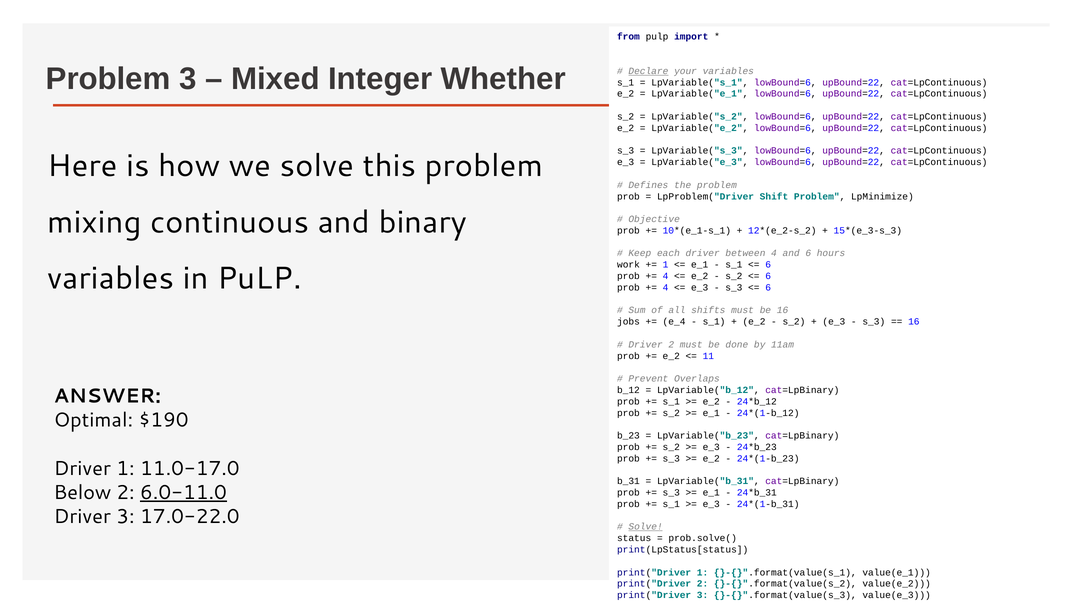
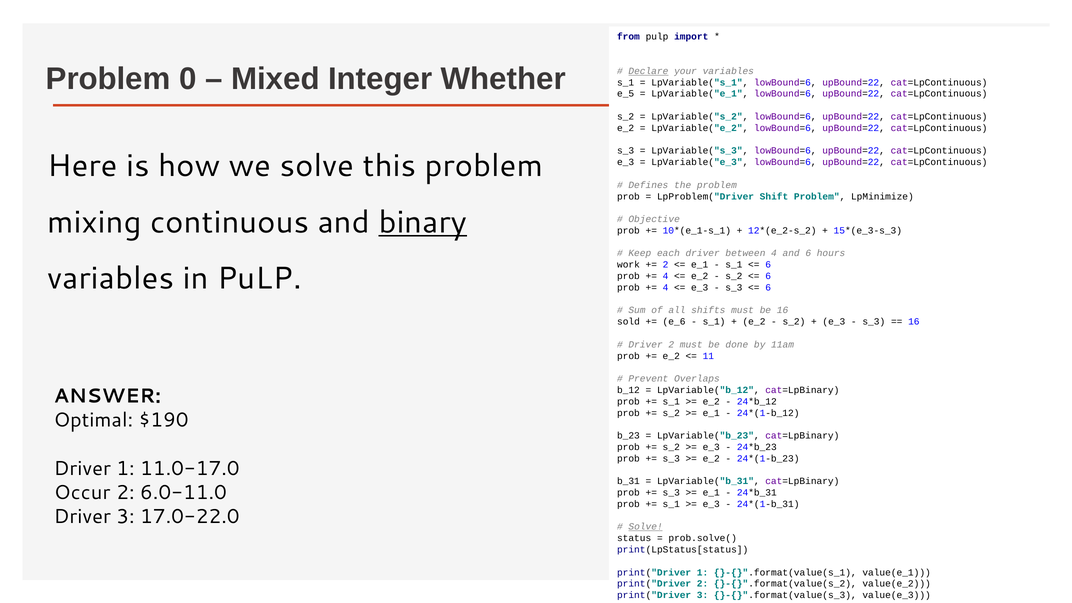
Problem 3: 3 -> 0
e_2 at (626, 94): e_2 -> e_5
binary underline: none -> present
1 at (665, 265): 1 -> 2
jobs: jobs -> sold
e_4: e_4 -> e_6
Below: Below -> Occur
6.0-11.0 underline: present -> none
